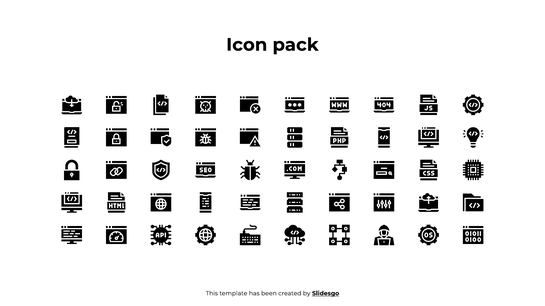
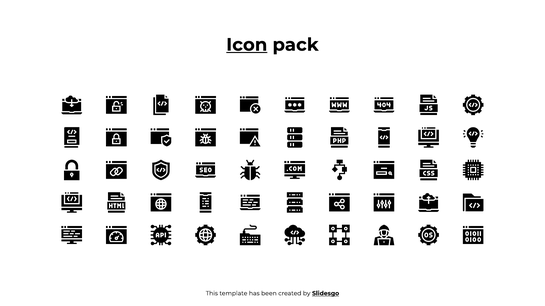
Icon underline: none -> present
